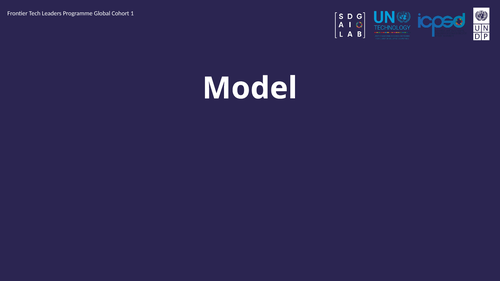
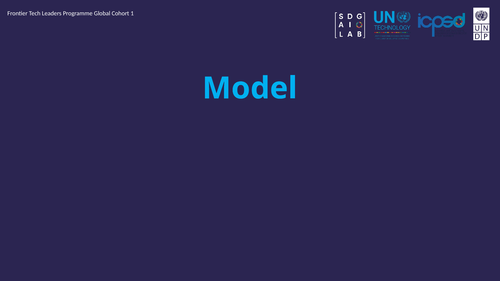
Model colour: white -> light blue
